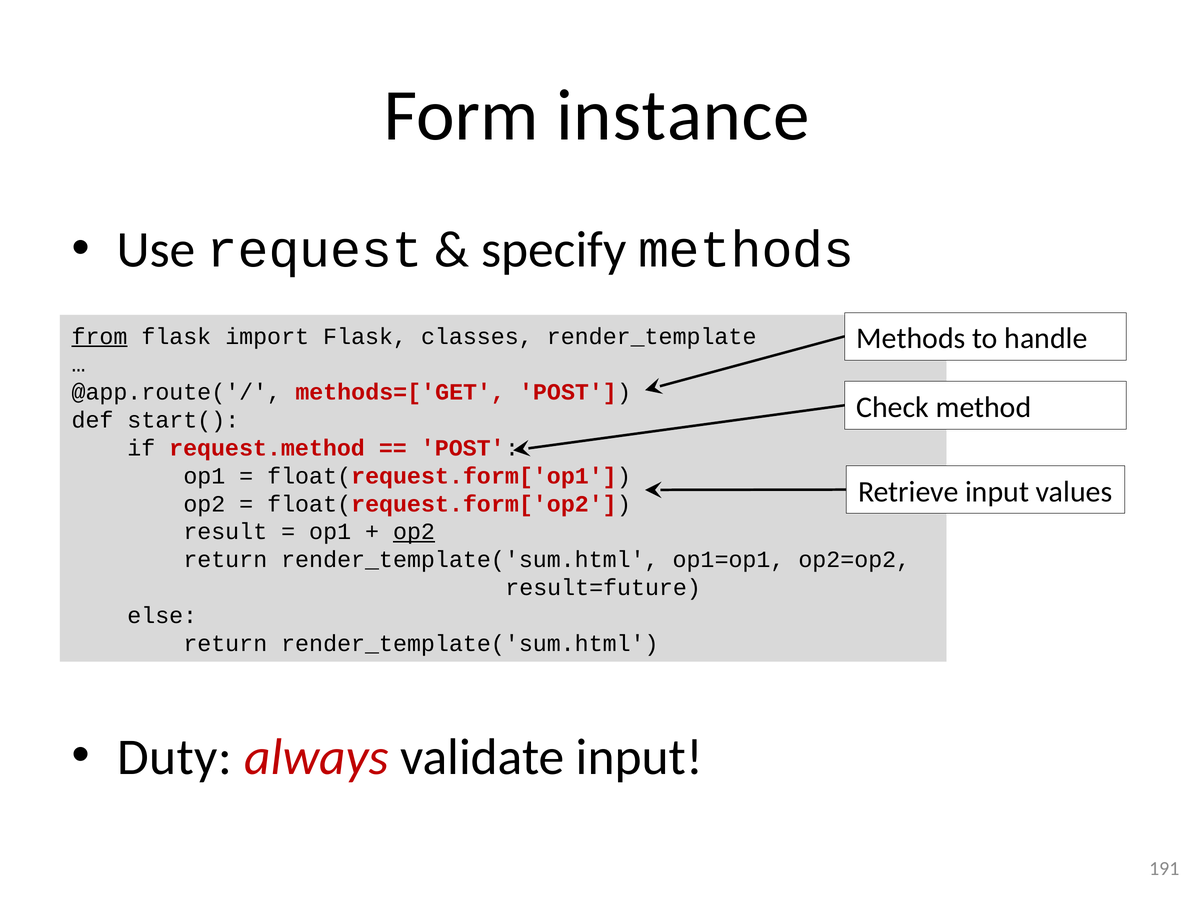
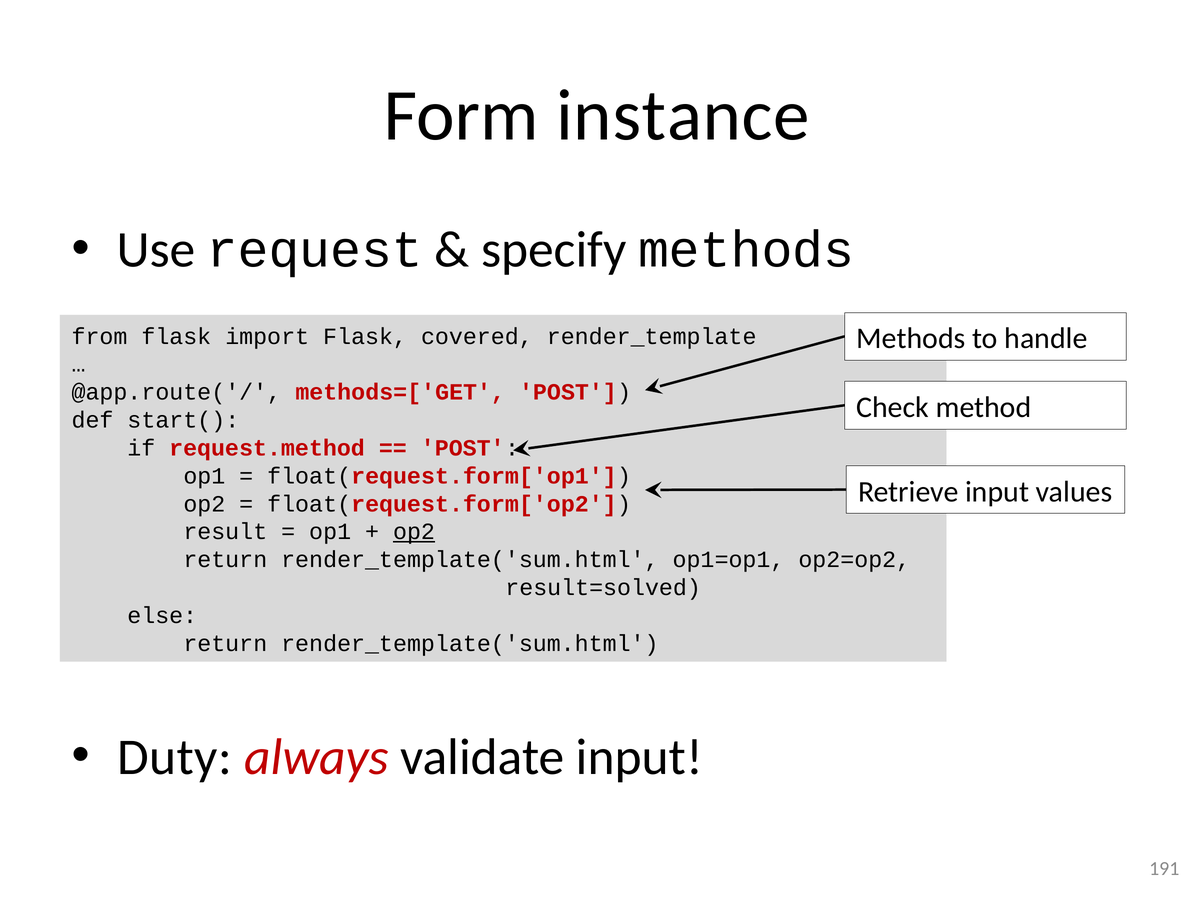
from underline: present -> none
classes: classes -> covered
result=future: result=future -> result=solved
